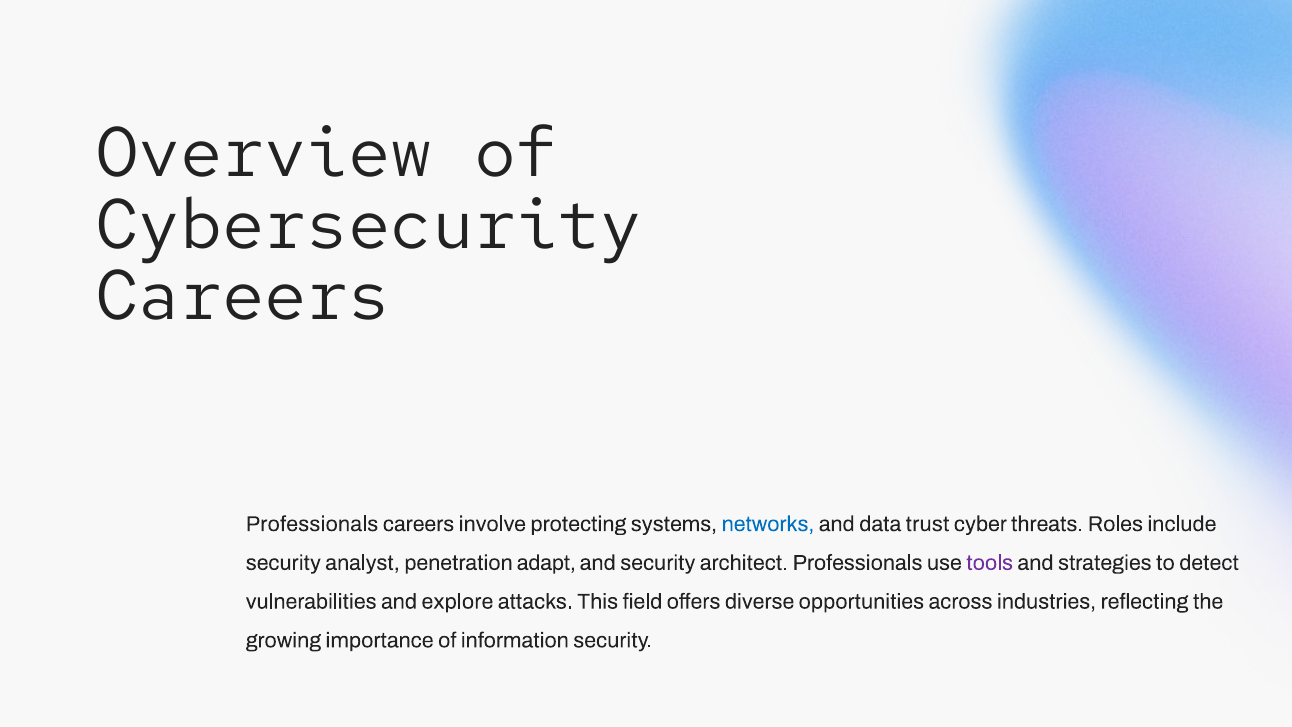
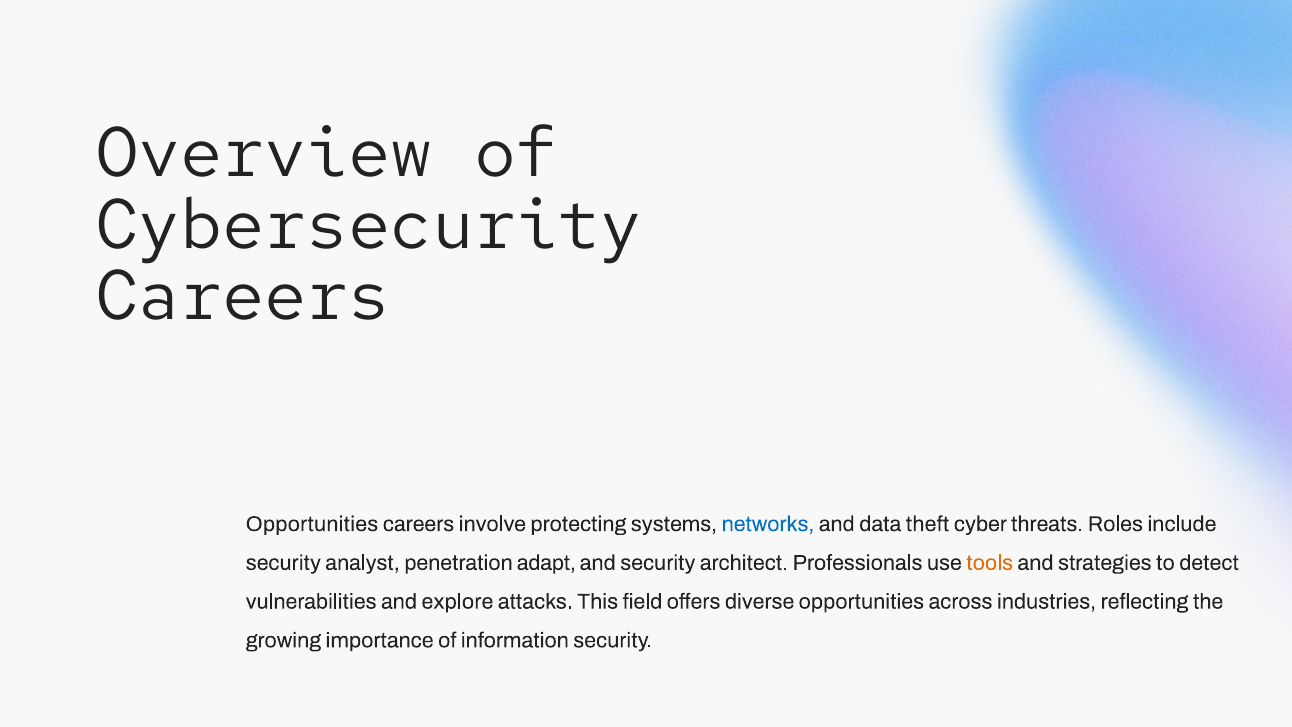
Professionals at (312, 524): Professionals -> Opportunities
trust: trust -> theft
tools colour: purple -> orange
